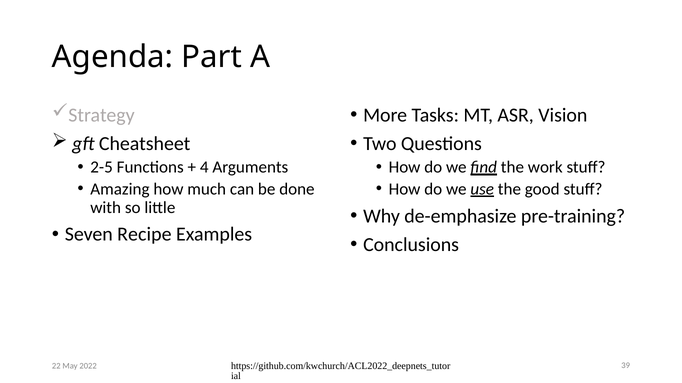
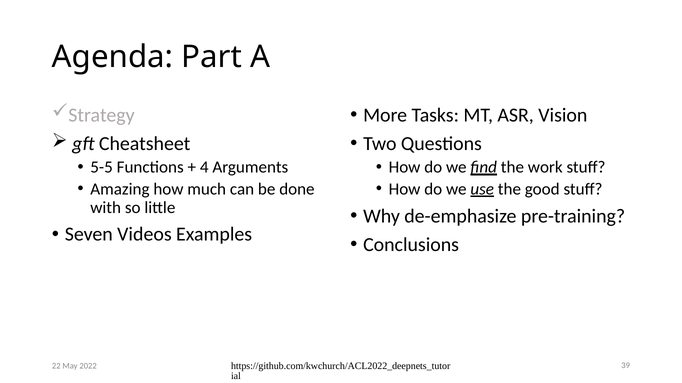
2-5: 2-5 -> 5-5
Recipe: Recipe -> Videos
